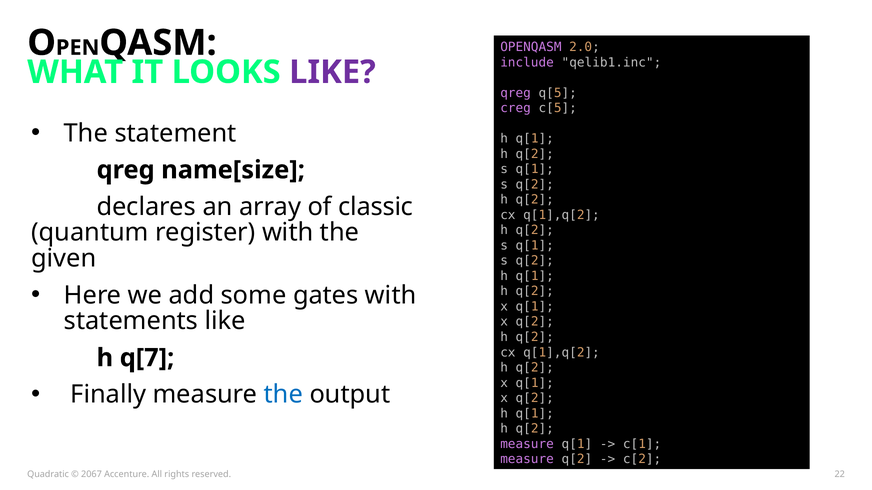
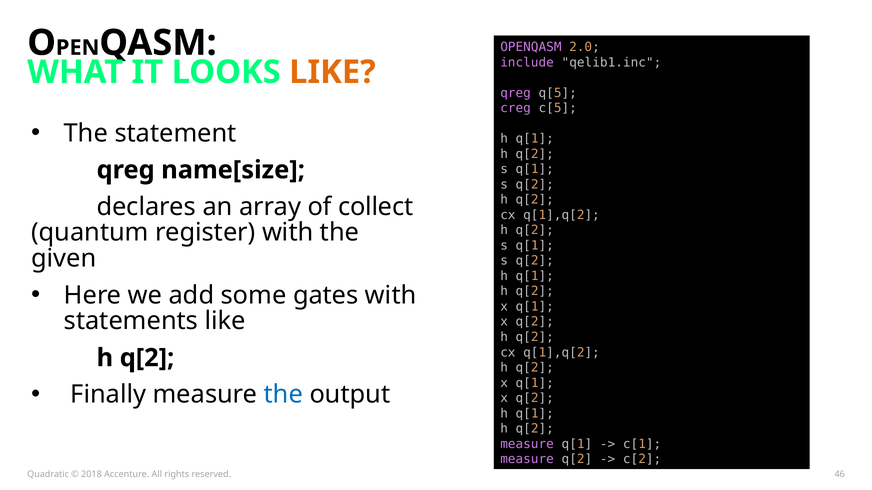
LIKE at (332, 72) colour: purple -> orange
classic: classic -> collect
q[7 at (147, 358): q[7 -> q[2
2067: 2067 -> 2018
22: 22 -> 46
